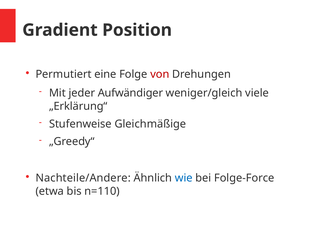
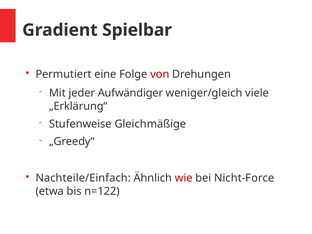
Position: Position -> Spielbar
Nachteile/Andere: Nachteile/Andere -> Nachteile/Einfach
wie colour: blue -> red
Folge-Force: Folge-Force -> Nicht-Force
n=110: n=110 -> n=122
